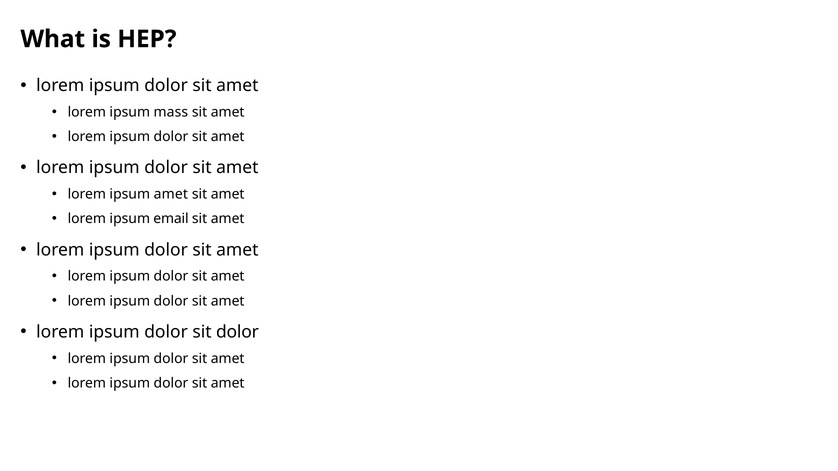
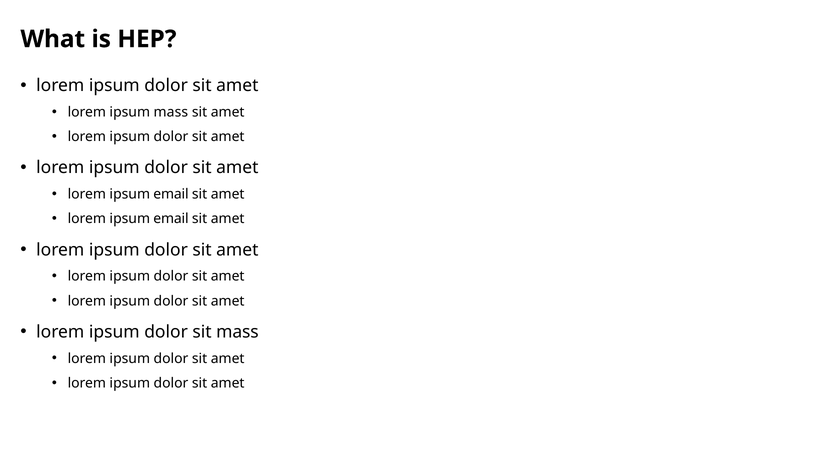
amet at (171, 194): amet -> email
sit dolor: dolor -> mass
